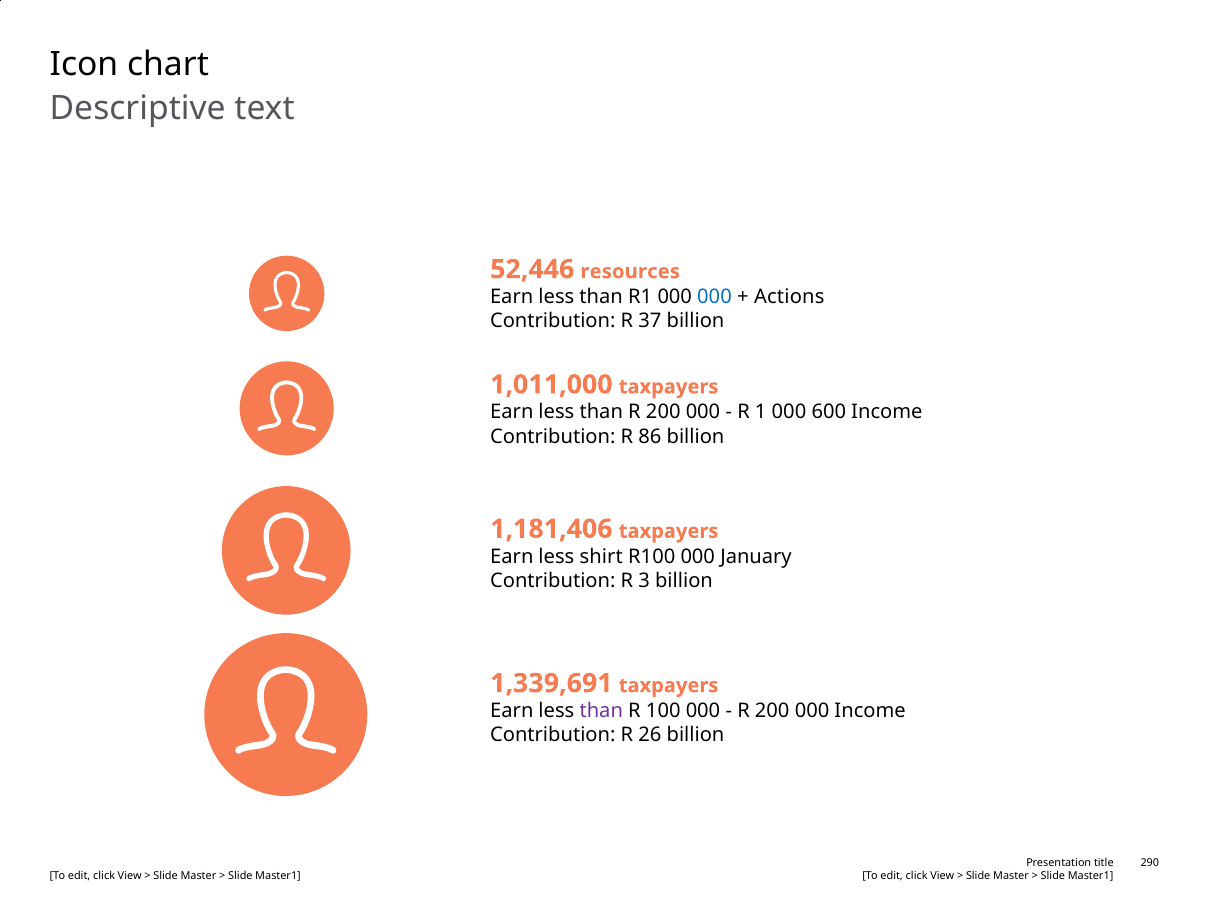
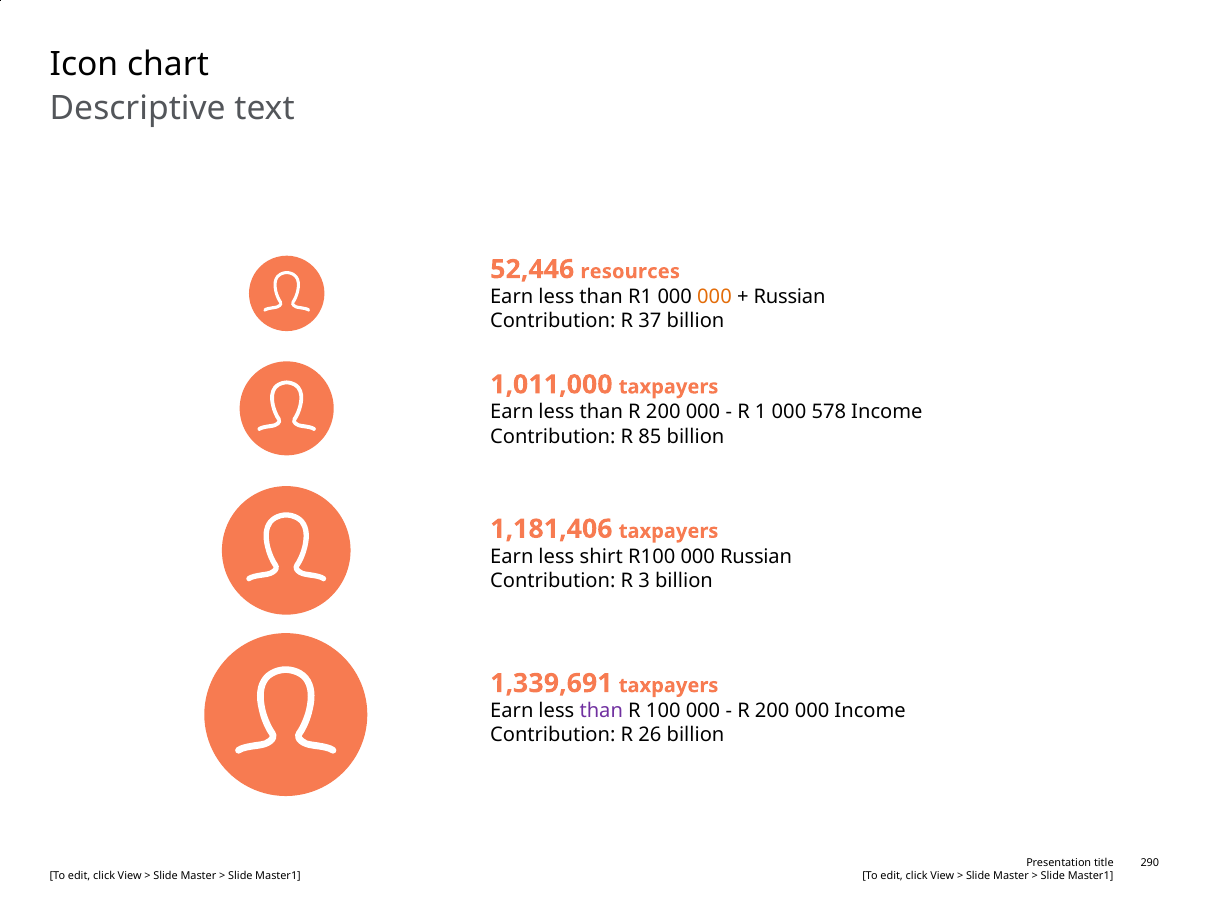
000 at (714, 297) colour: blue -> orange
Actions at (789, 297): Actions -> Russian
600: 600 -> 578
86: 86 -> 85
000 January: January -> Russian
